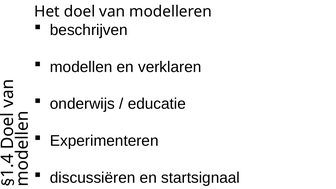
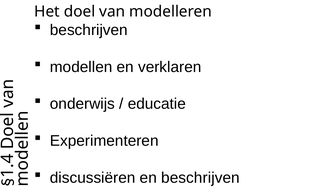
en startsignaal: startsignaal -> beschrijven
